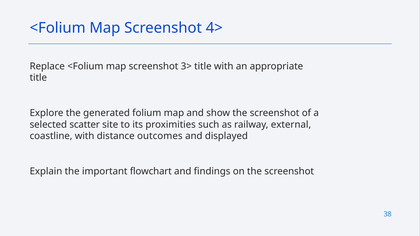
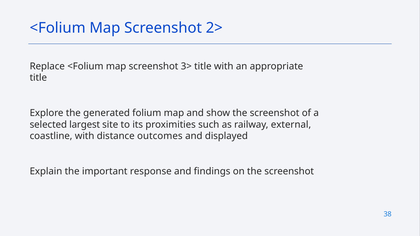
4>: 4> -> 2>
scatter: scatter -> largest
flowchart: flowchart -> response
